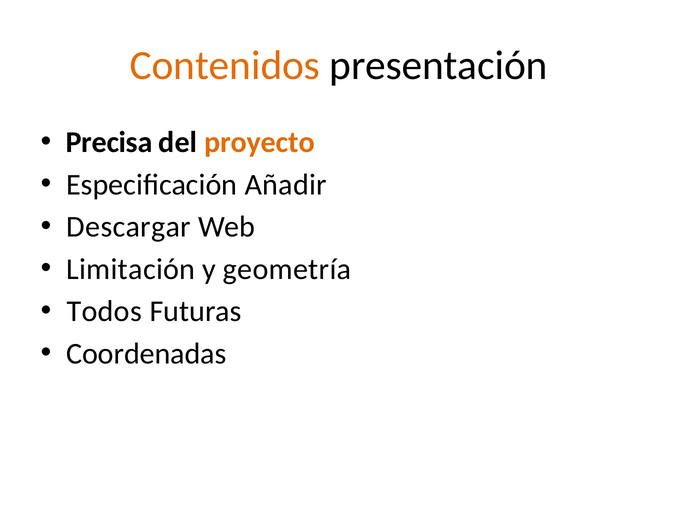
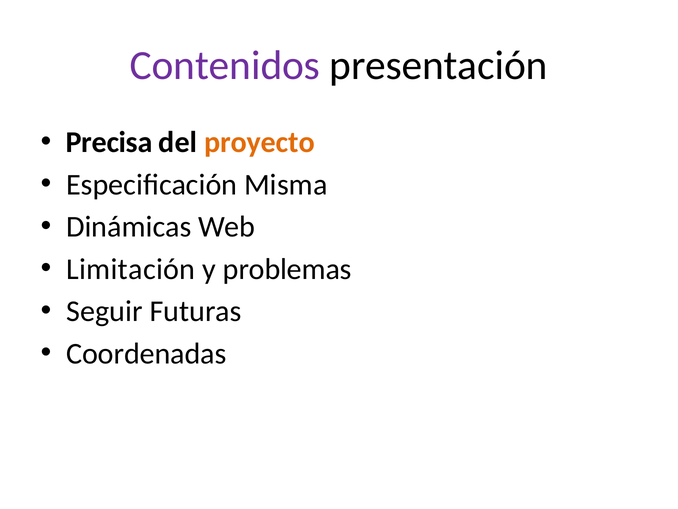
Contenidos colour: orange -> purple
Añadir: Añadir -> Misma
Descargar: Descargar -> Dinámicas
geometría: geometría -> problemas
Todos: Todos -> Seguir
